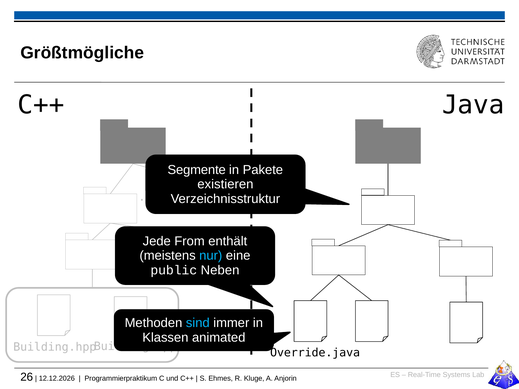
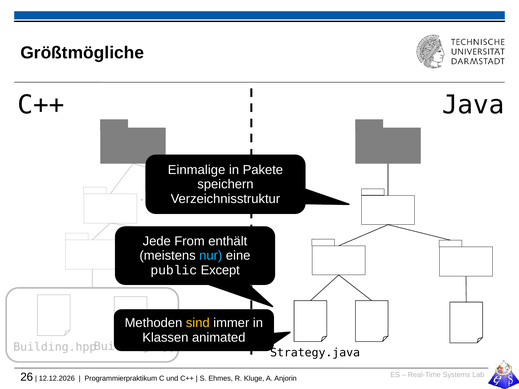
Segmente: Segmente -> Einmalige
existieren: existieren -> speichern
Neben: Neben -> Except
sind colour: light blue -> yellow
Override.java: Override.java -> Strategy.java
